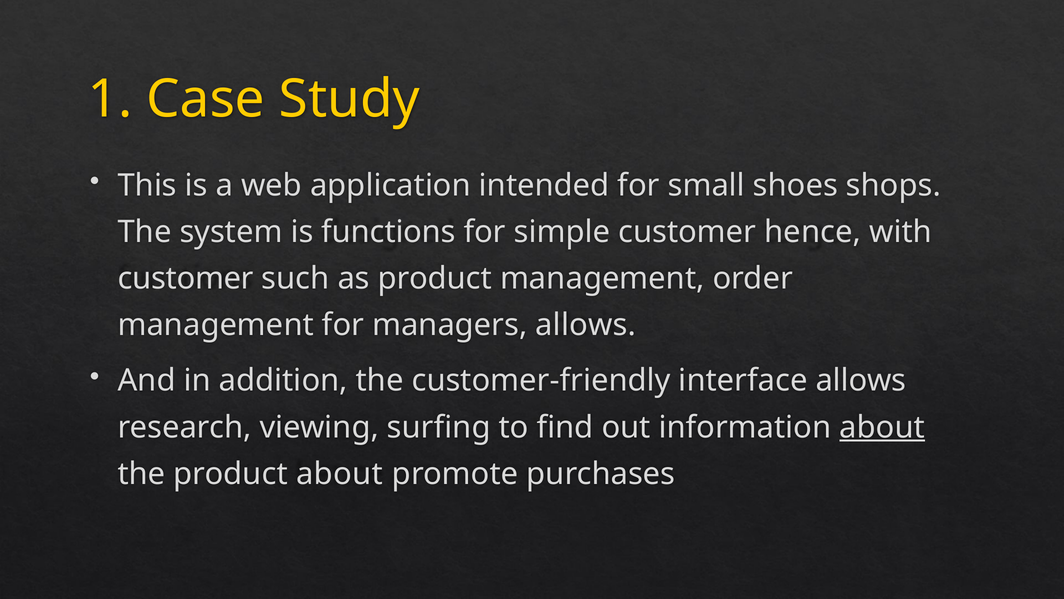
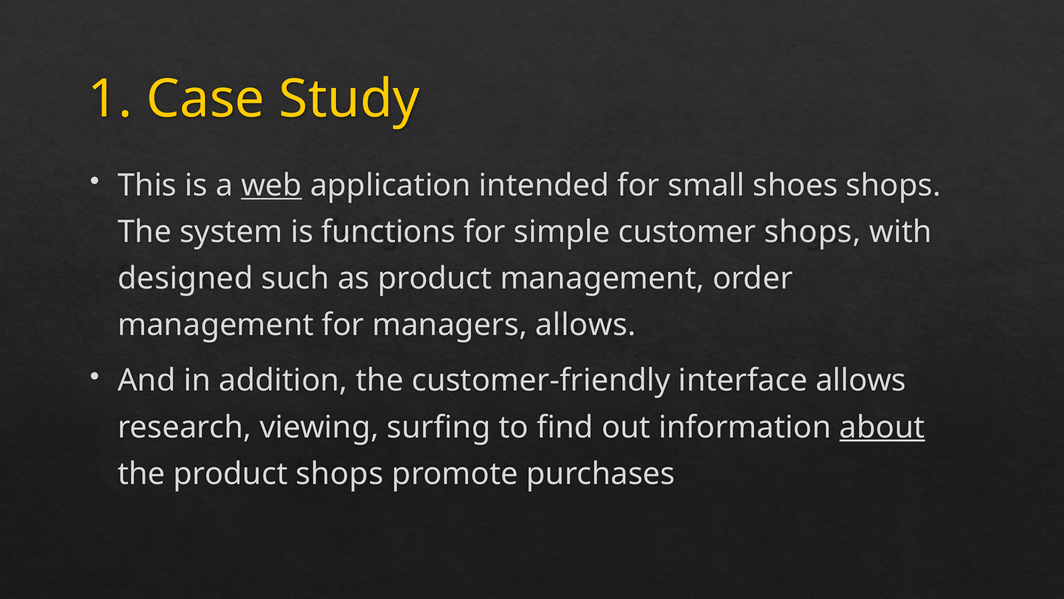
web underline: none -> present
customer hence: hence -> shops
customer at (186, 278): customer -> designed
product about: about -> shops
